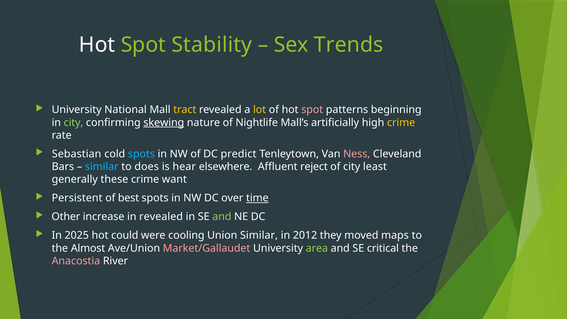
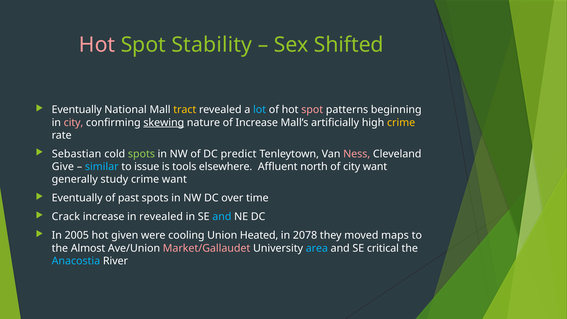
Hot at (97, 45) colour: white -> pink
Trends: Trends -> Shifted
University at (77, 110): University -> Eventually
lot colour: yellow -> light blue
city at (74, 122) colour: light green -> pink
of Nightlife: Nightlife -> Increase
spots at (141, 154) colour: light blue -> light green
Bars: Bars -> Give
does: does -> issue
hear: hear -> tools
reject: reject -> north
city least: least -> want
these: these -> study
Persistent at (77, 198): Persistent -> Eventually
best: best -> past
time underline: present -> none
Other: Other -> Crack
and at (222, 217) colour: light green -> light blue
2025: 2025 -> 2005
could: could -> given
Union Similar: Similar -> Heated
2012: 2012 -> 2078
area colour: light green -> light blue
Anacostia colour: pink -> light blue
